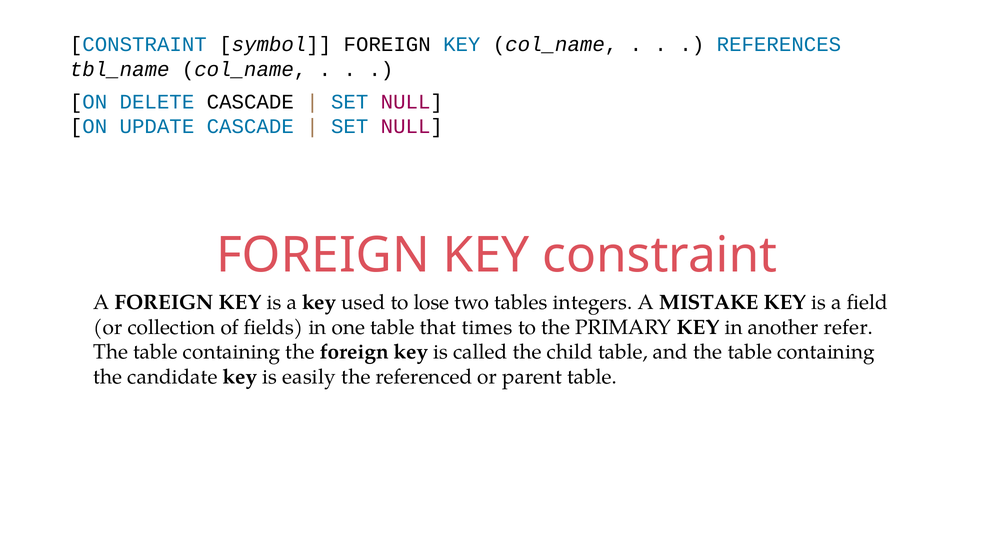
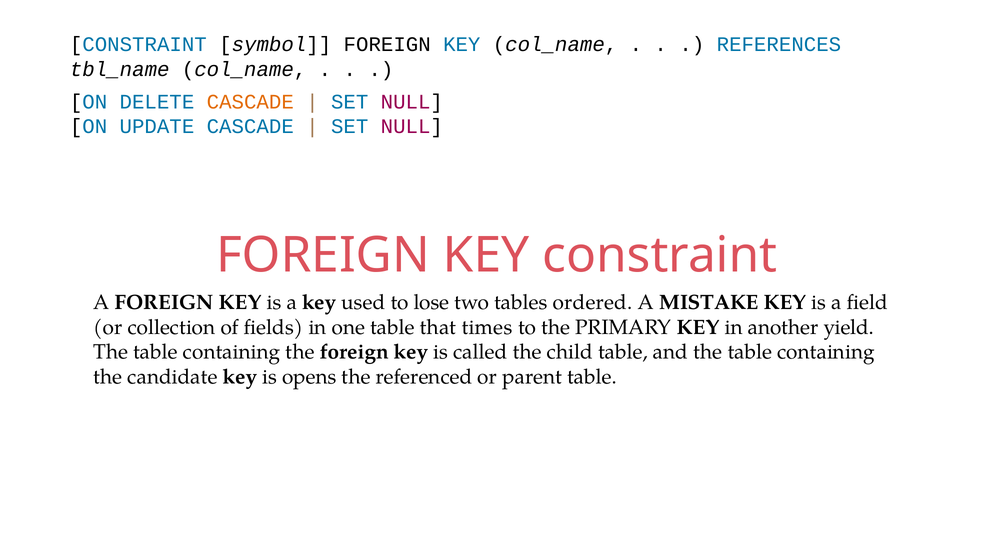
CASCADE at (250, 102) colour: black -> orange
integers: integers -> ordered
refer: refer -> yield
easily: easily -> opens
